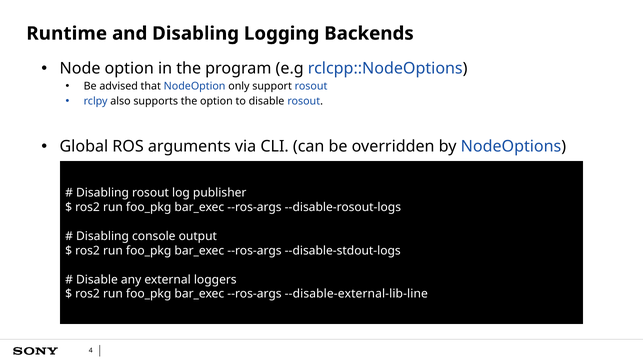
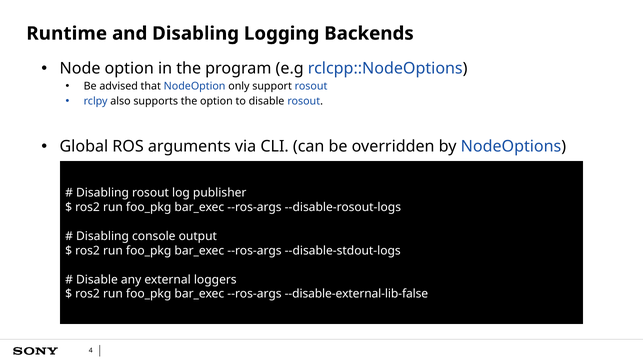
--disable-external-lib-line: --disable-external-lib-line -> --disable-external-lib-false
